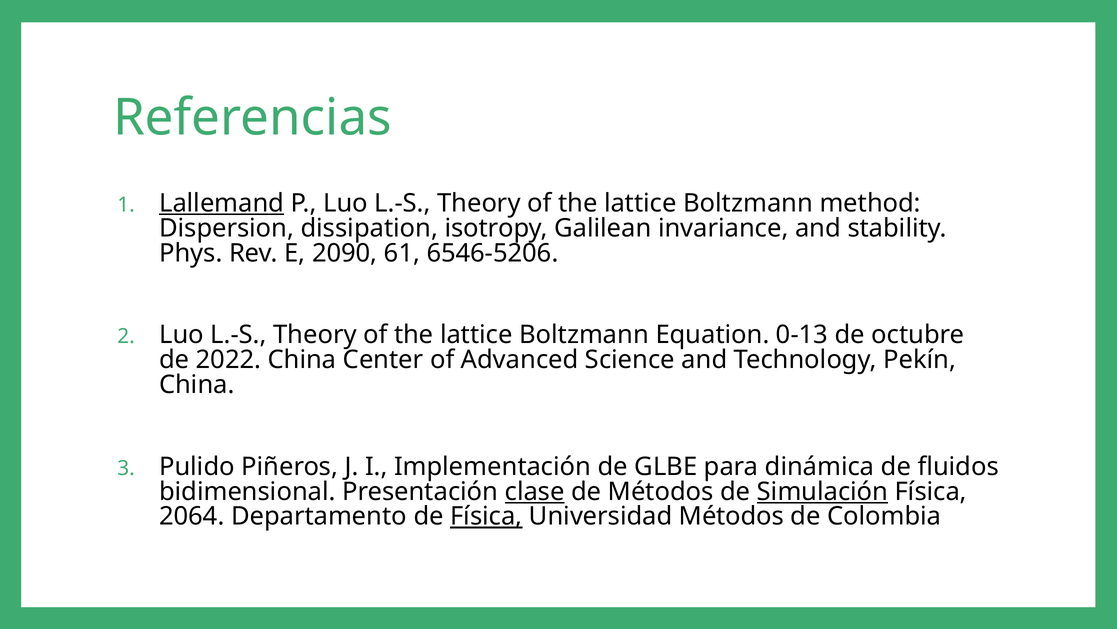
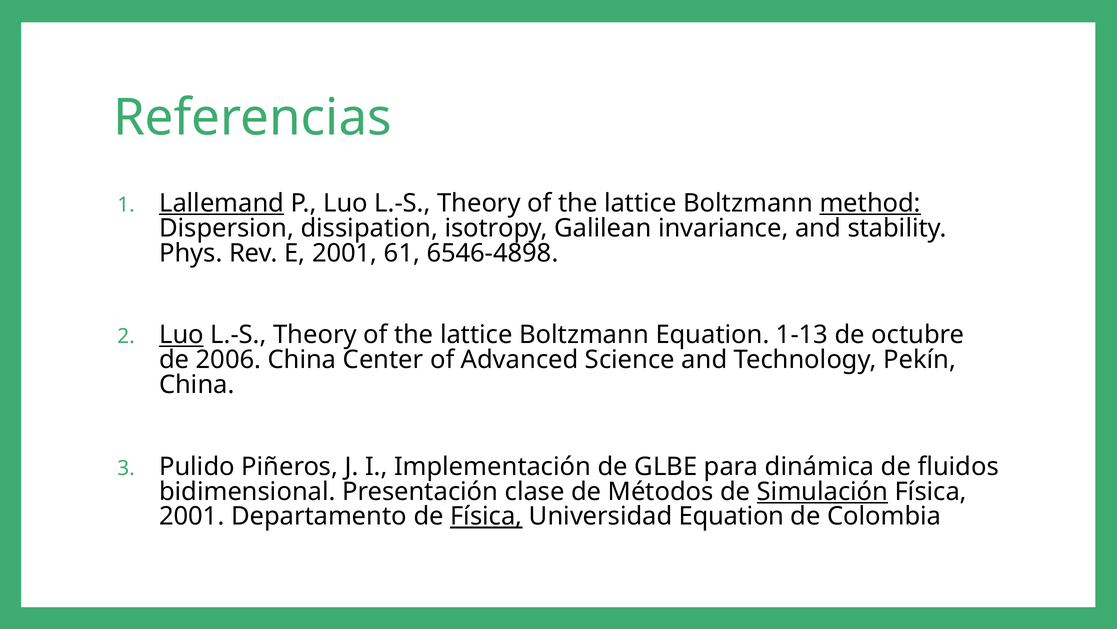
method underline: none -> present
E 2090: 2090 -> 2001
6546-5206: 6546-5206 -> 6546-4898
Luo at (181, 335) underline: none -> present
0-13: 0-13 -> 1-13
2022: 2022 -> 2006
clase underline: present -> none
2064 at (192, 516): 2064 -> 2001
Universidad Métodos: Métodos -> Equation
